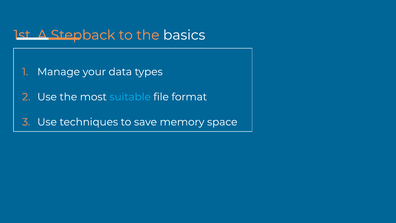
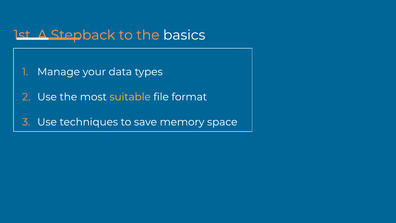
suitable colour: light blue -> yellow
